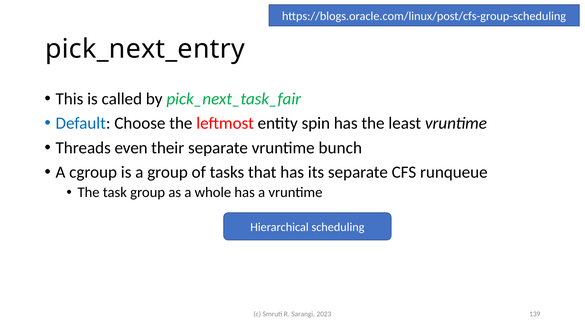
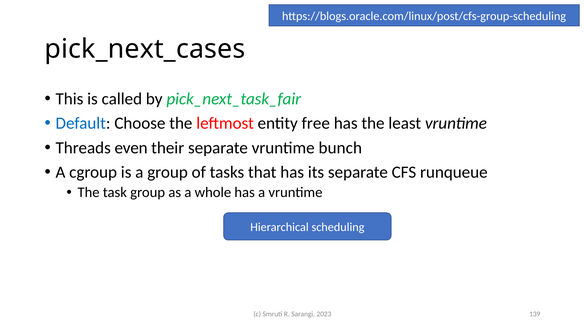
pick_next_entry: pick_next_entry -> pick_next_cases
spin: spin -> free
